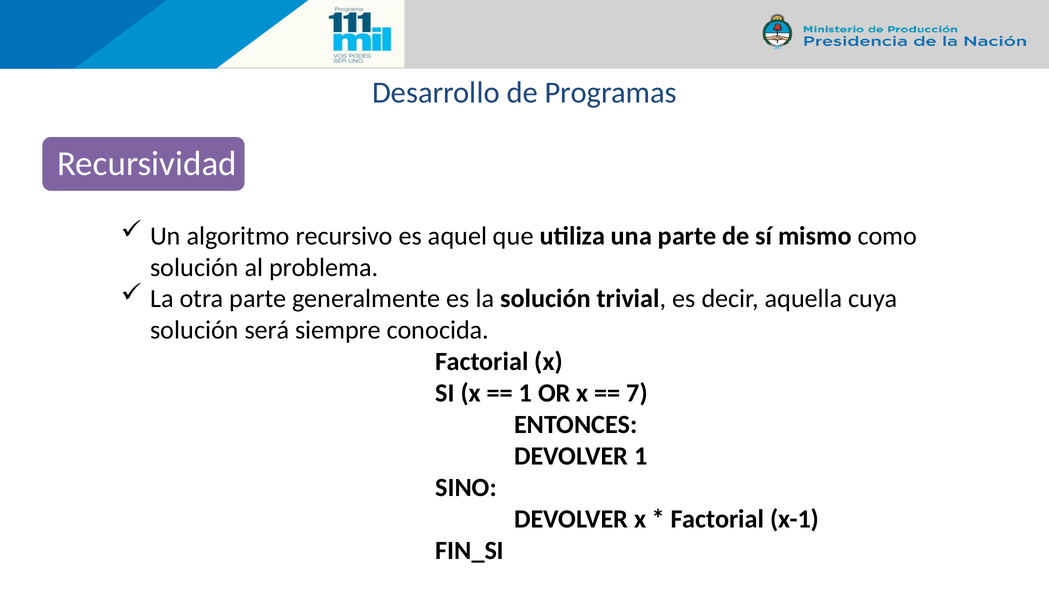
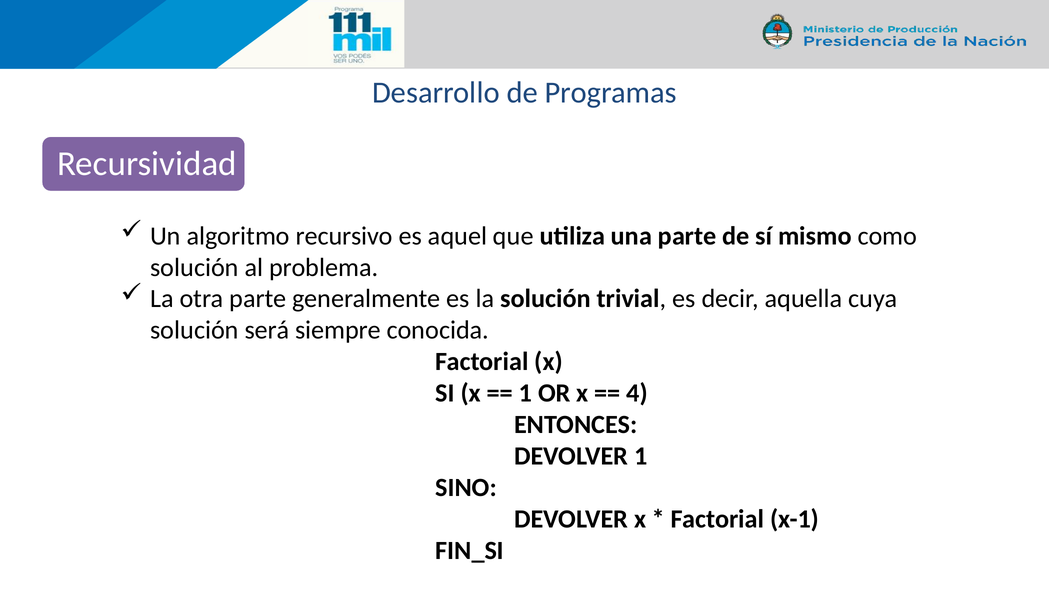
7: 7 -> 4
